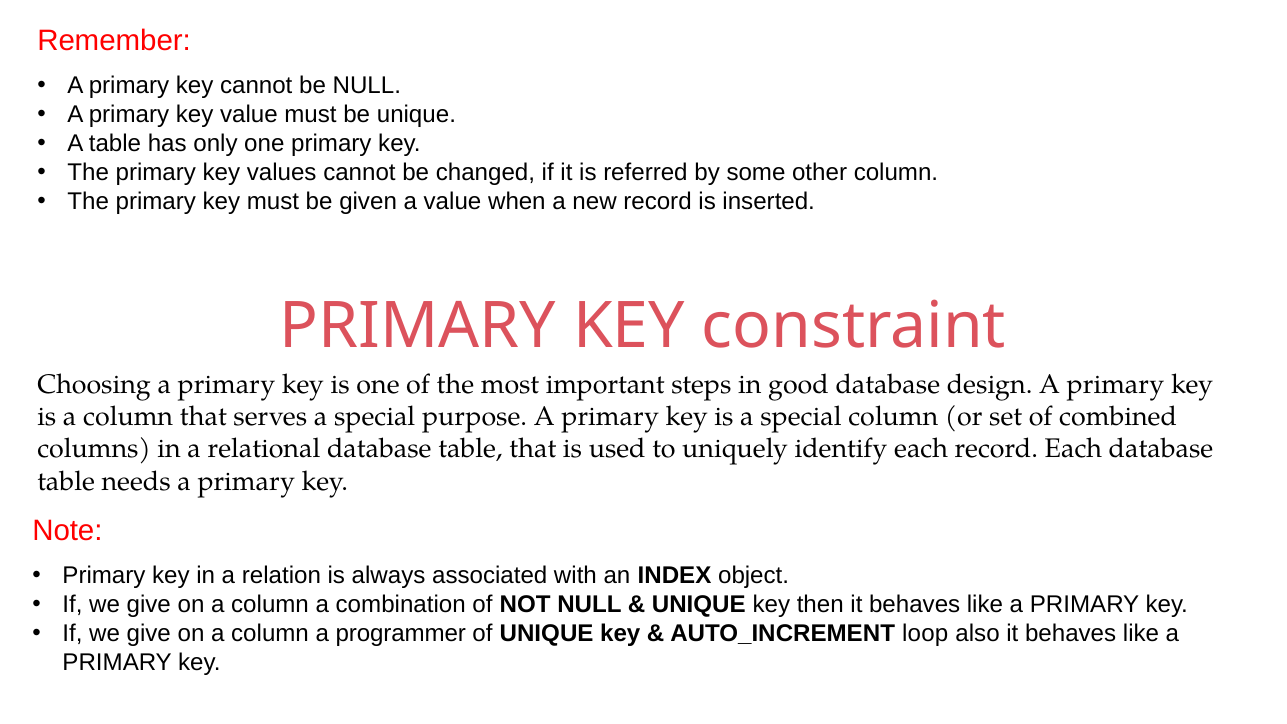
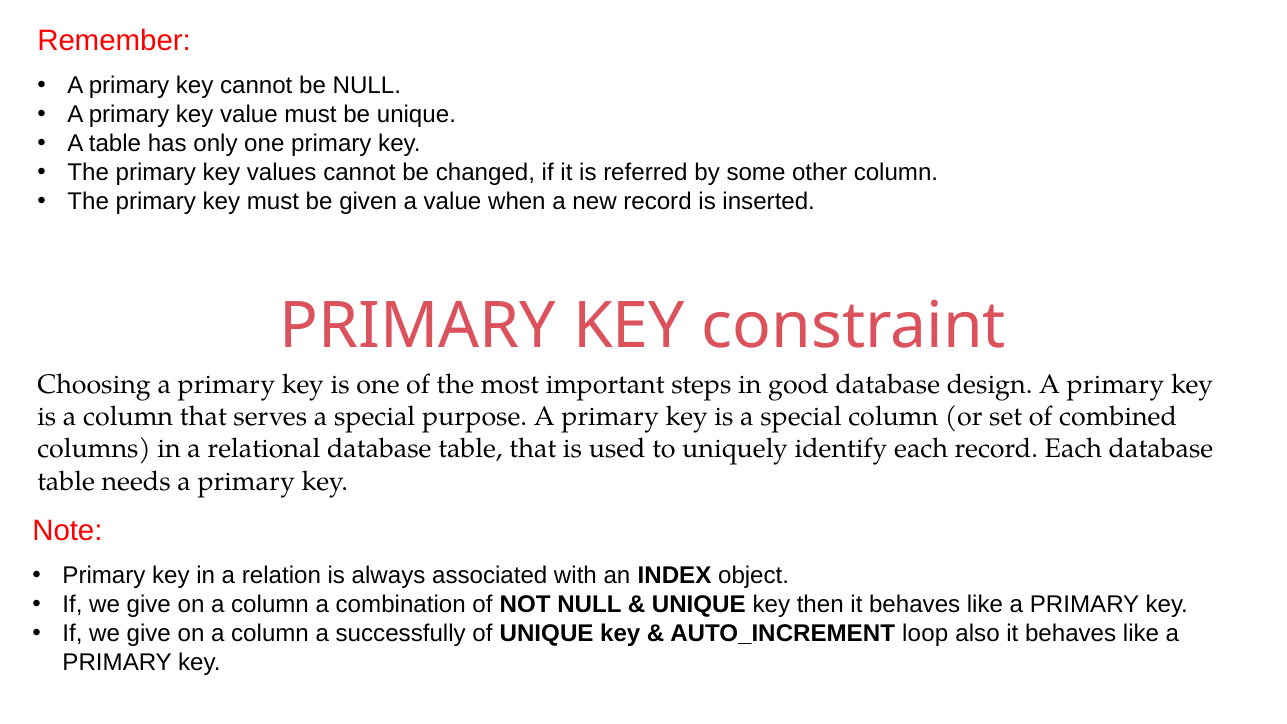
programmer: programmer -> successfully
